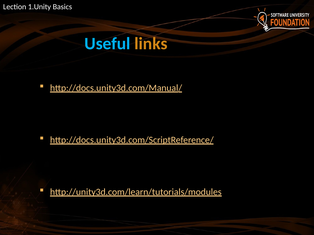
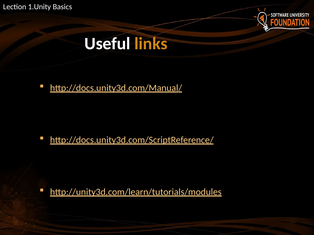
Useful colour: light blue -> white
